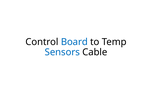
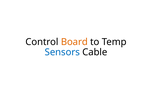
Board colour: blue -> orange
